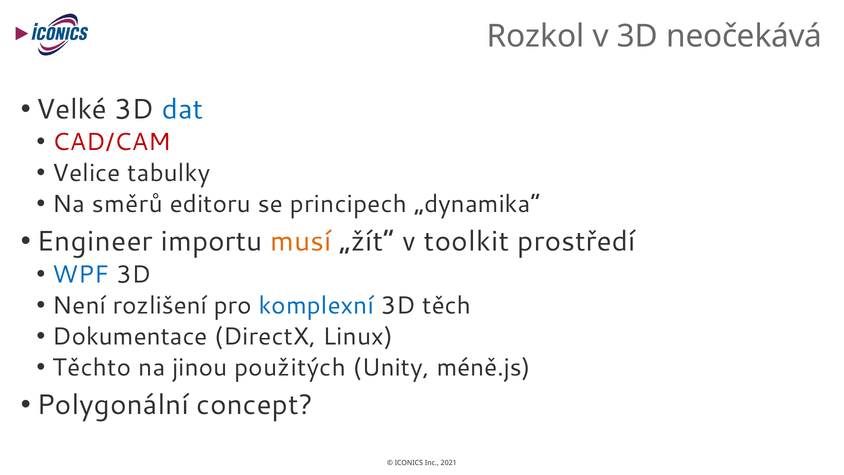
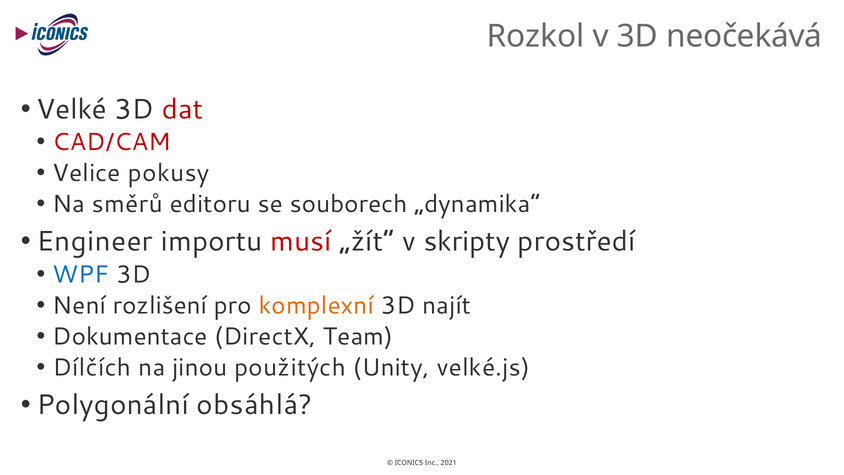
dat colour: blue -> red
tabulky: tabulky -> pokusy
principech: principech -> souborech
musí colour: orange -> red
toolkit: toolkit -> skripty
komplexní colour: blue -> orange
těch: těch -> najít
Linux: Linux -> Team
Těchto: Těchto -> Dílčích
méně.js: méně.js -> velké.js
concept: concept -> obsáhlá
